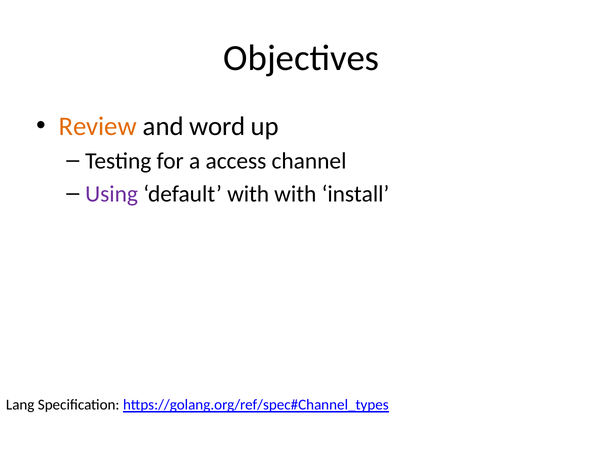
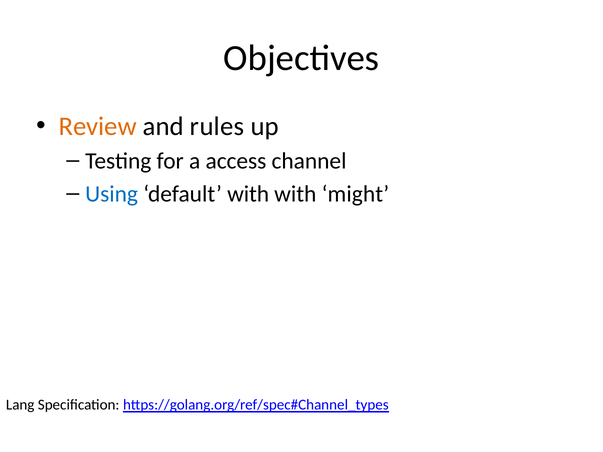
word: word -> rules
Using colour: purple -> blue
install: install -> might
